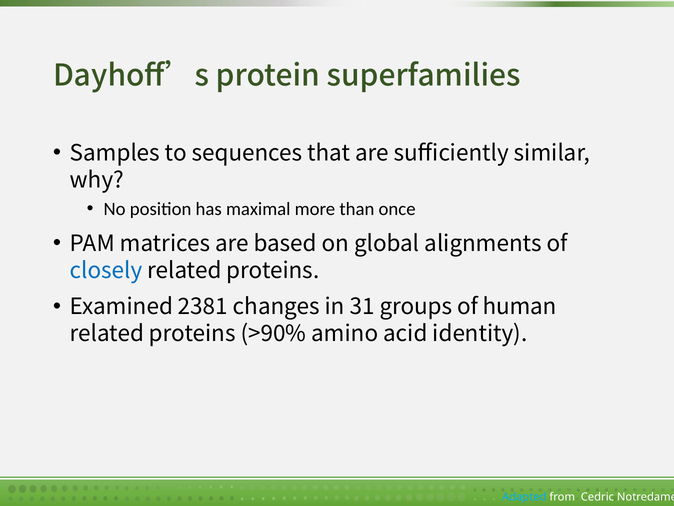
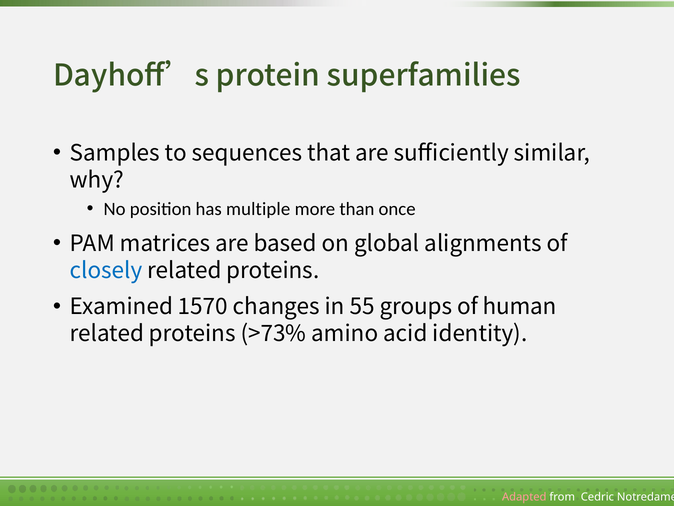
maximal: maximal -> multiple
2381: 2381 -> 1570
31: 31 -> 55
>90%: >90% -> >73%
Adapted colour: light blue -> pink
